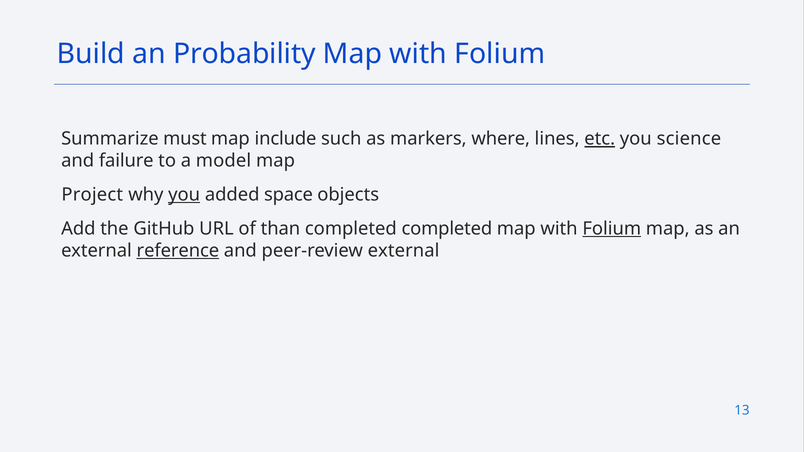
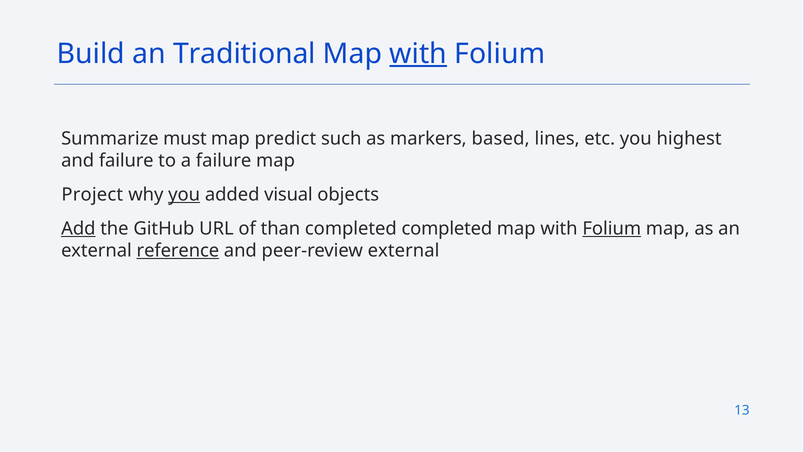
Probability: Probability -> Traditional
with at (418, 54) underline: none -> present
include: include -> predict
where: where -> based
etc underline: present -> none
science: science -> highest
a model: model -> failure
space: space -> visual
Add underline: none -> present
